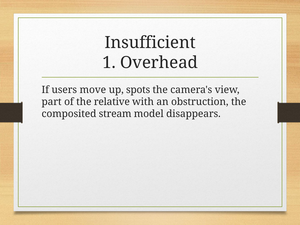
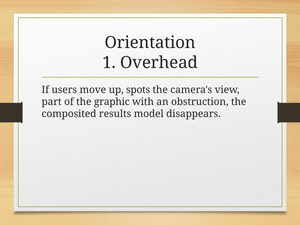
Insufficient: Insufficient -> Orientation
relative: relative -> graphic
stream: stream -> results
